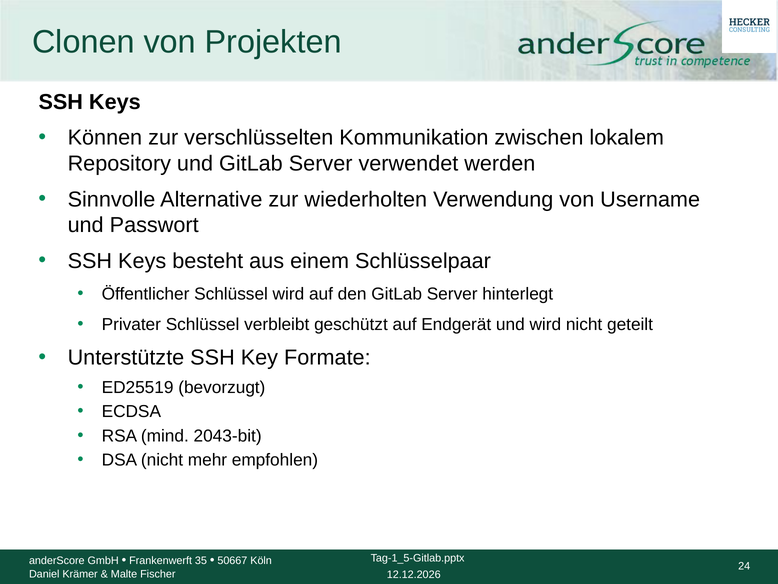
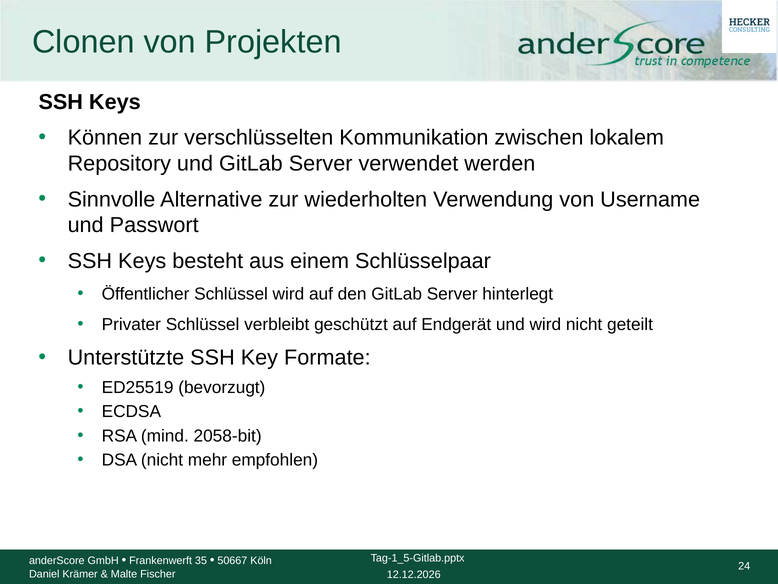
2043-bit: 2043-bit -> 2058-bit
